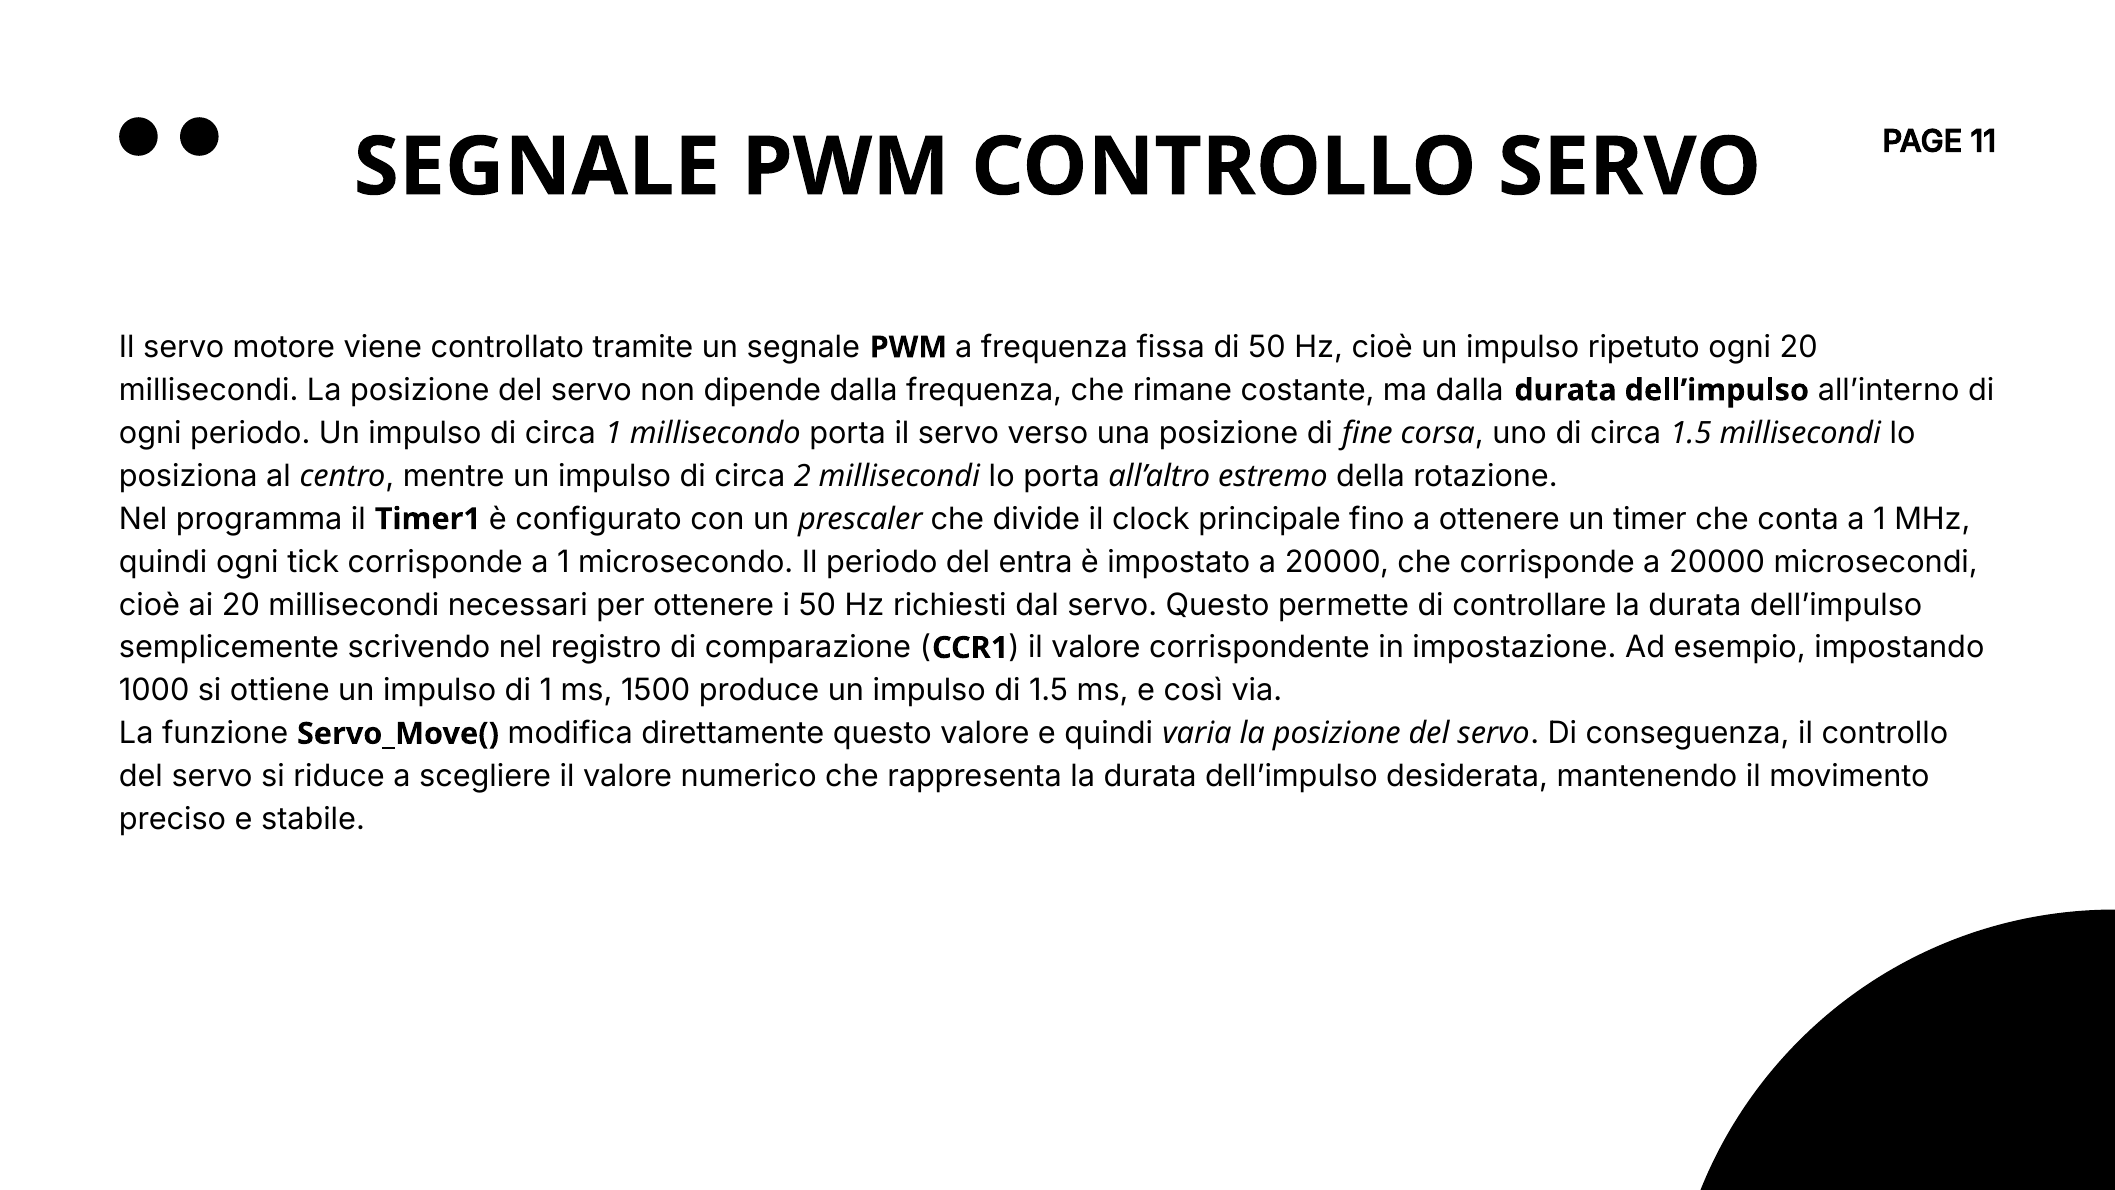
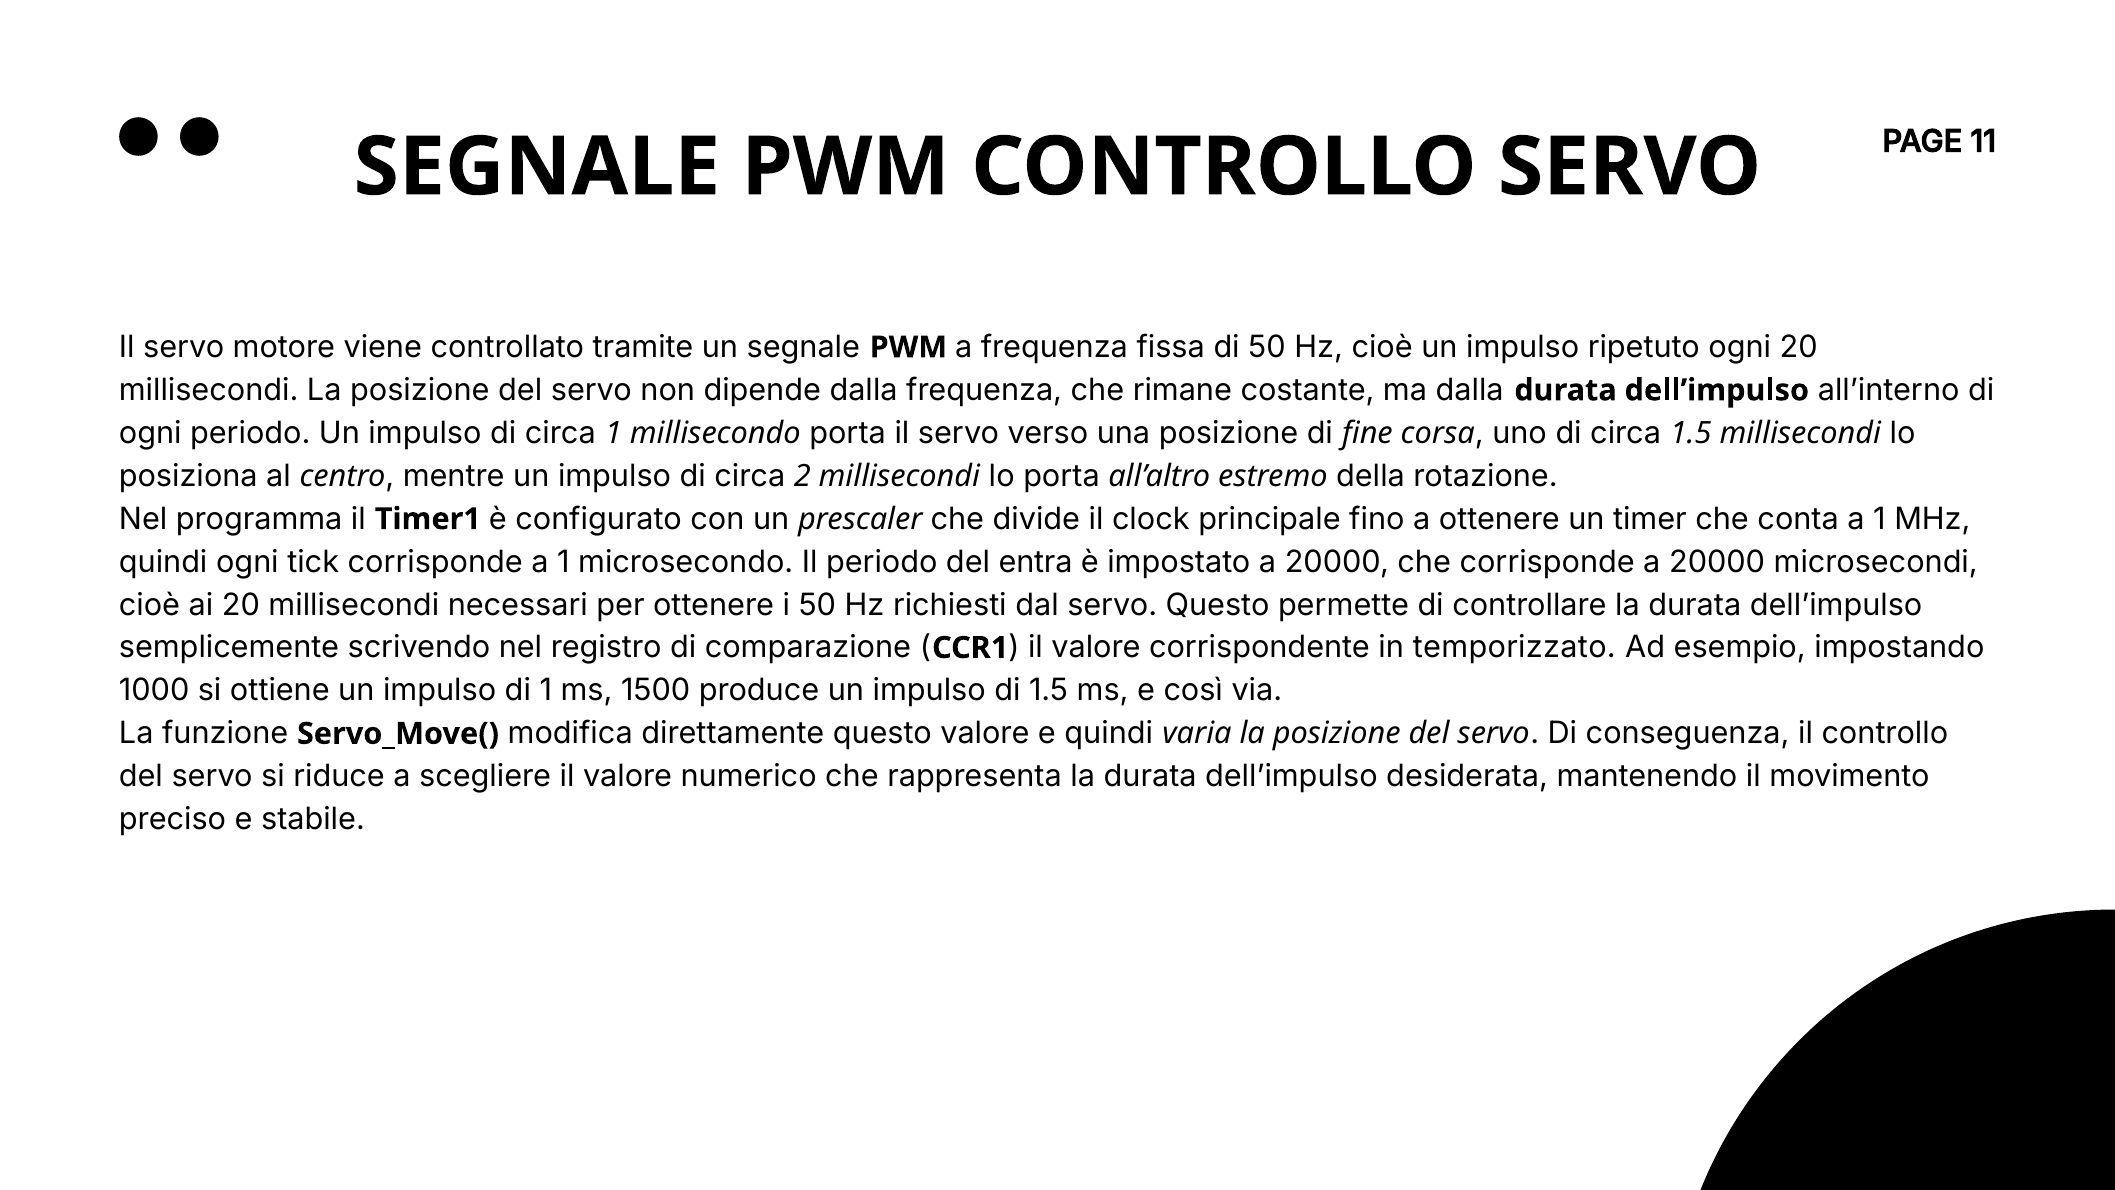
impostazione: impostazione -> temporizzato
